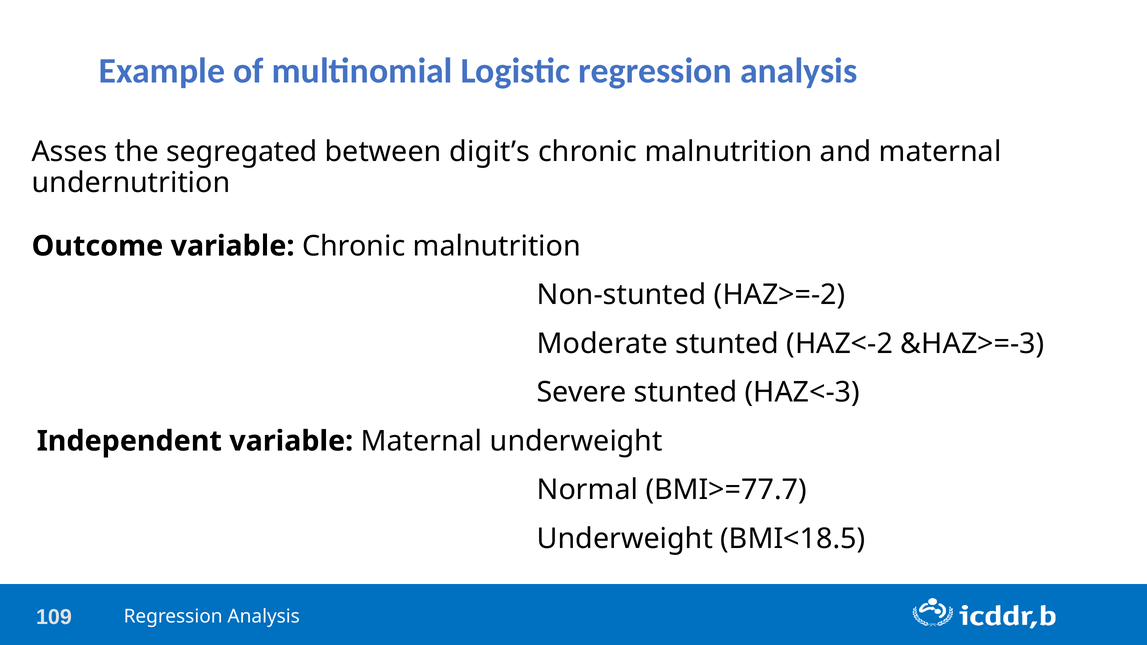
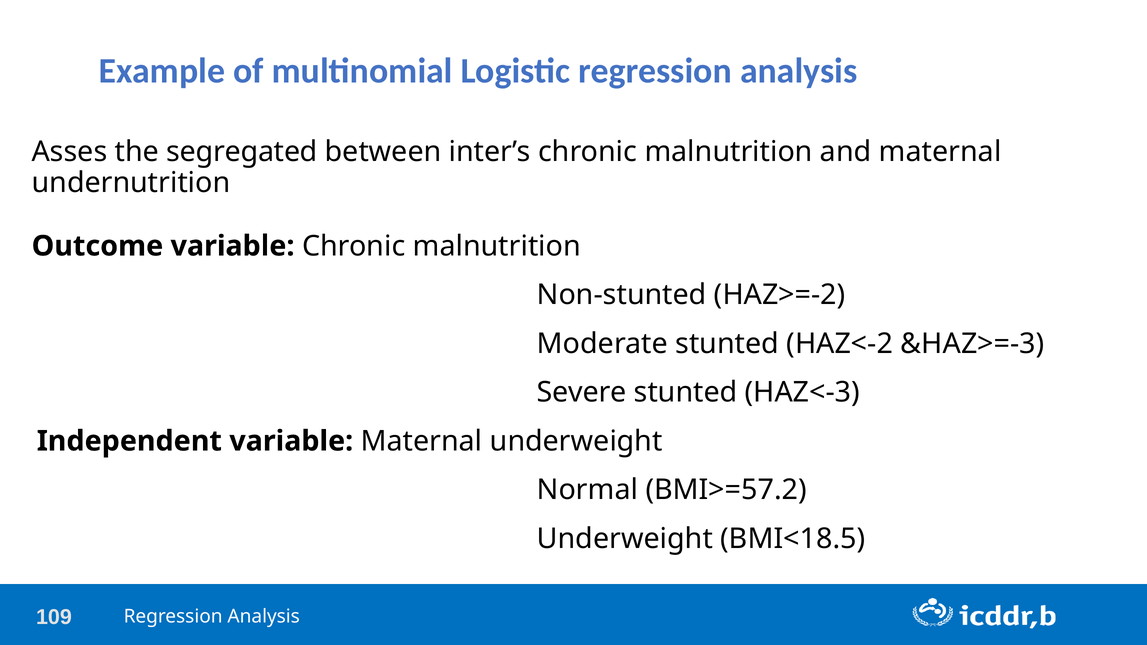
digit’s: digit’s -> inter’s
BMI>=77.7: BMI>=77.7 -> BMI>=57.2
